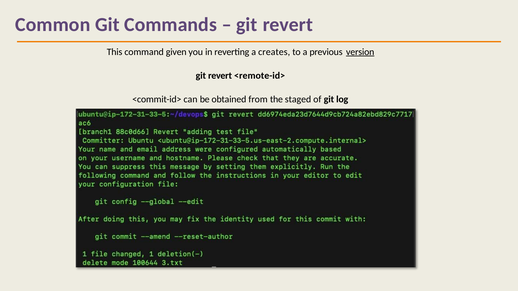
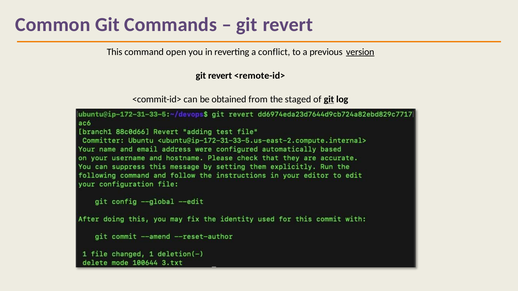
given: given -> open
creates: creates -> conflict
git at (329, 99) underline: none -> present
